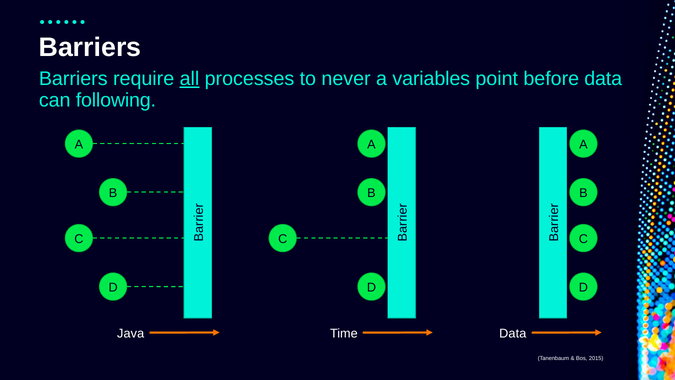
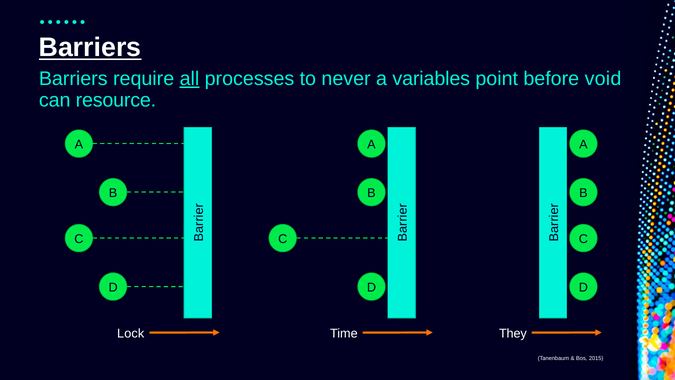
Barriers at (90, 48) underline: none -> present
before data: data -> void
following: following -> resource
Java: Java -> Lock
Time Data: Data -> They
